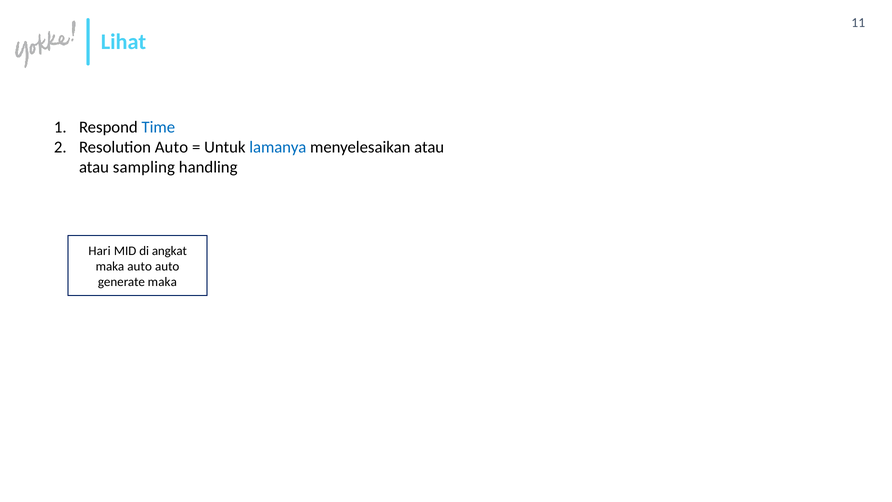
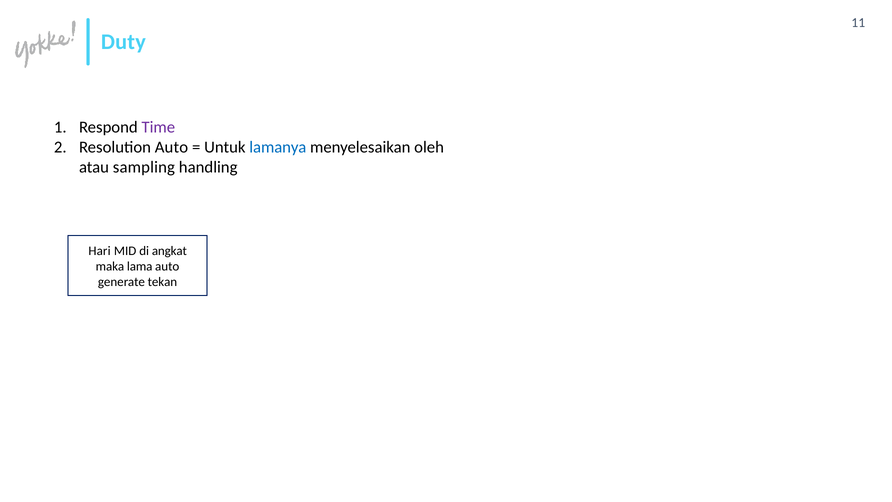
Lihat: Lihat -> Duty
Time colour: blue -> purple
menyelesaikan atau: atau -> oleh
maka auto: auto -> lama
generate maka: maka -> tekan
